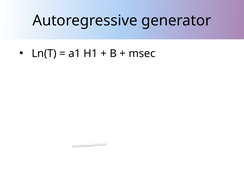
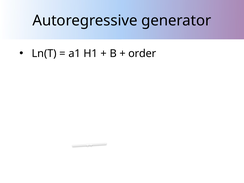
msec: msec -> order
